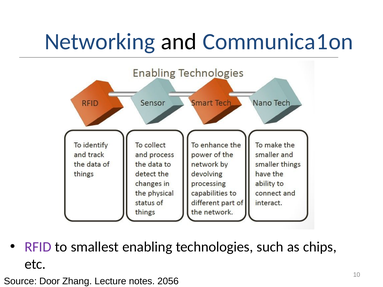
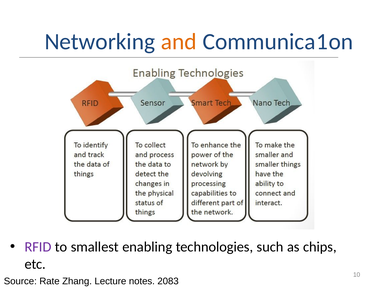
and colour: black -> orange
Door: Door -> Rate
2056: 2056 -> 2083
